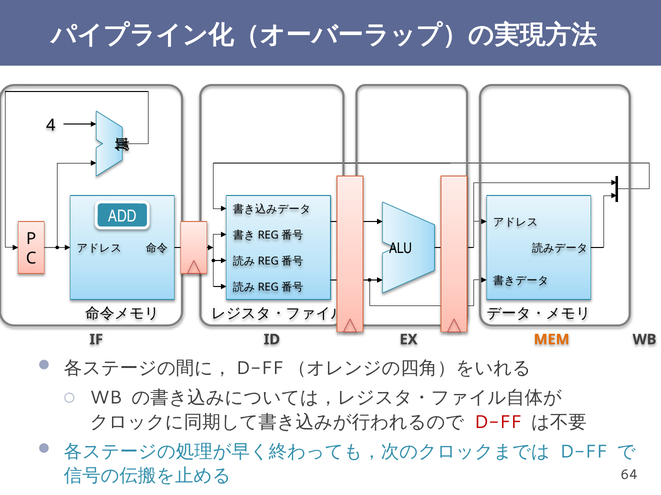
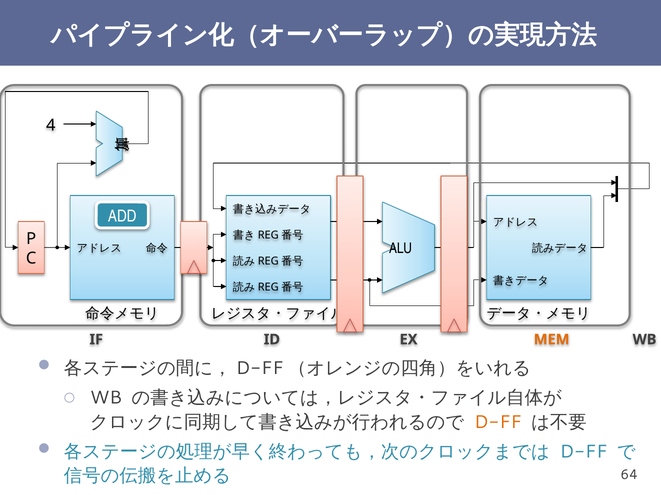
D-FF at (498, 423) colour: red -> orange
